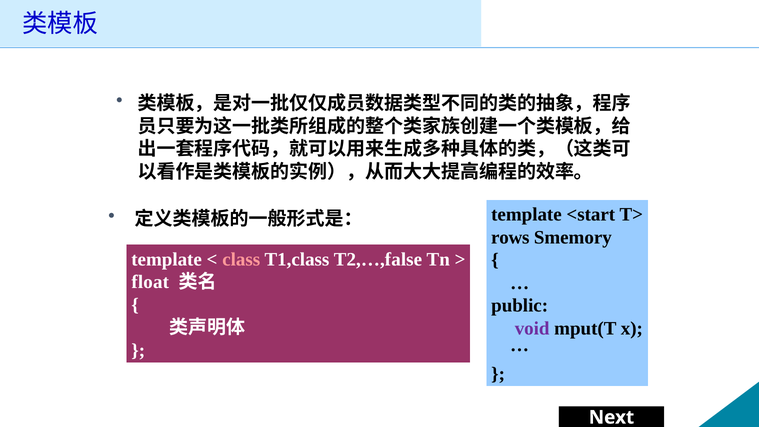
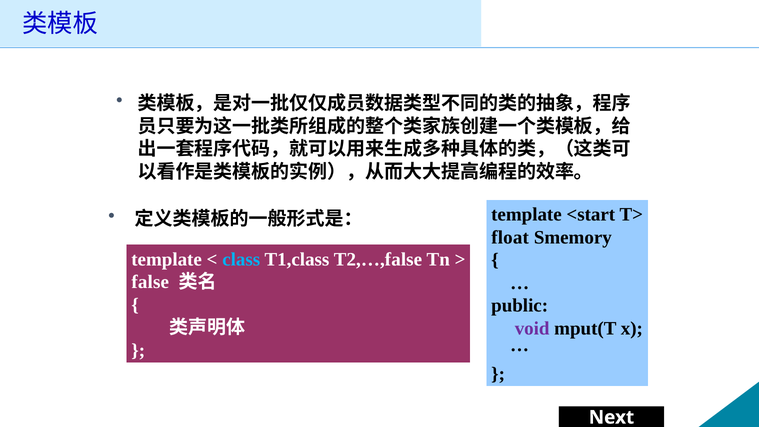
rows: rows -> float
class colour: pink -> light blue
float: float -> false
